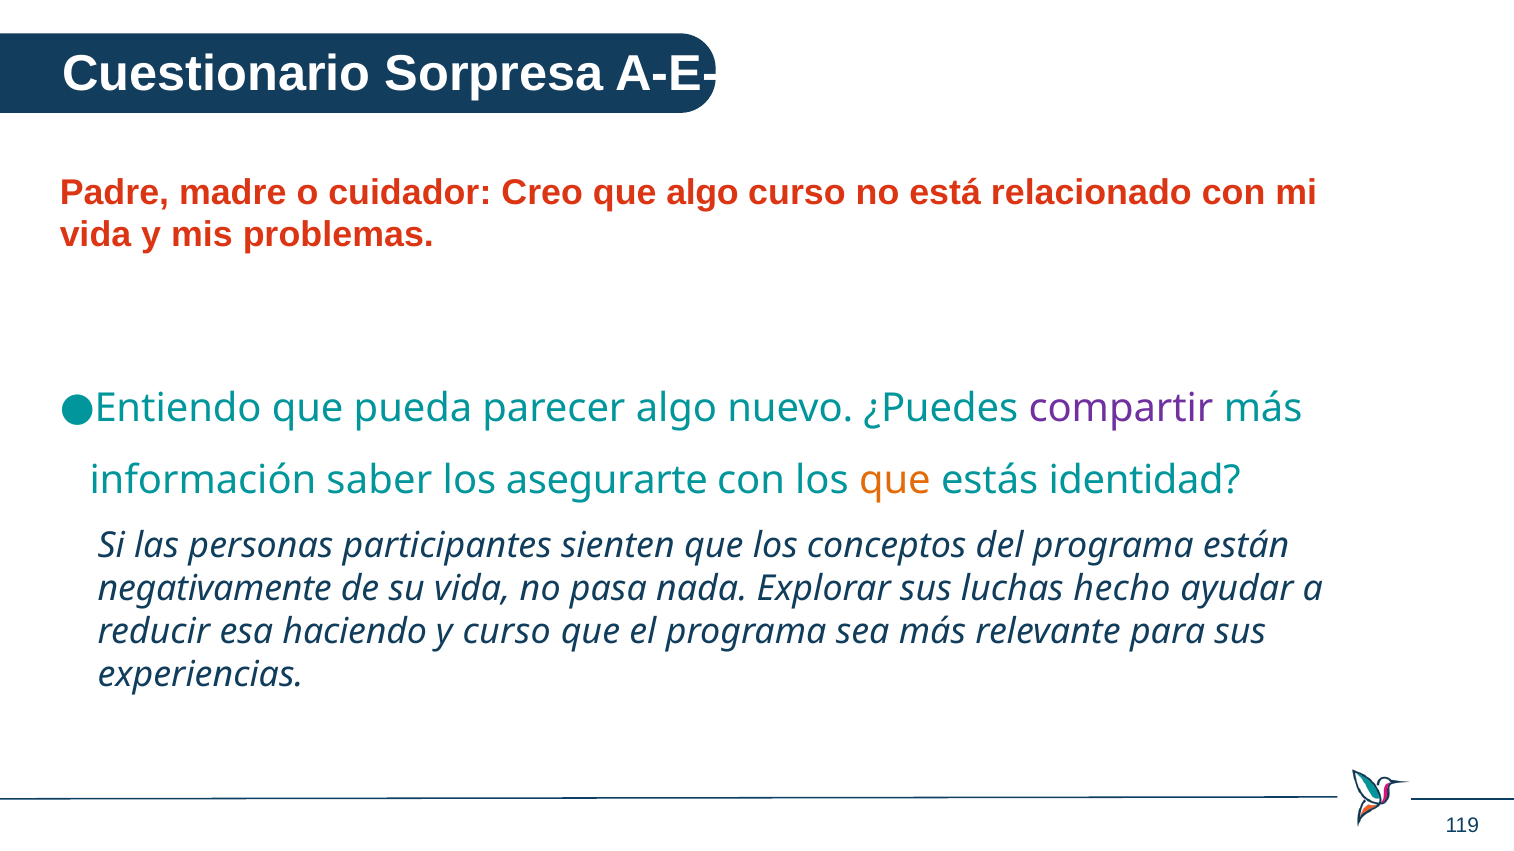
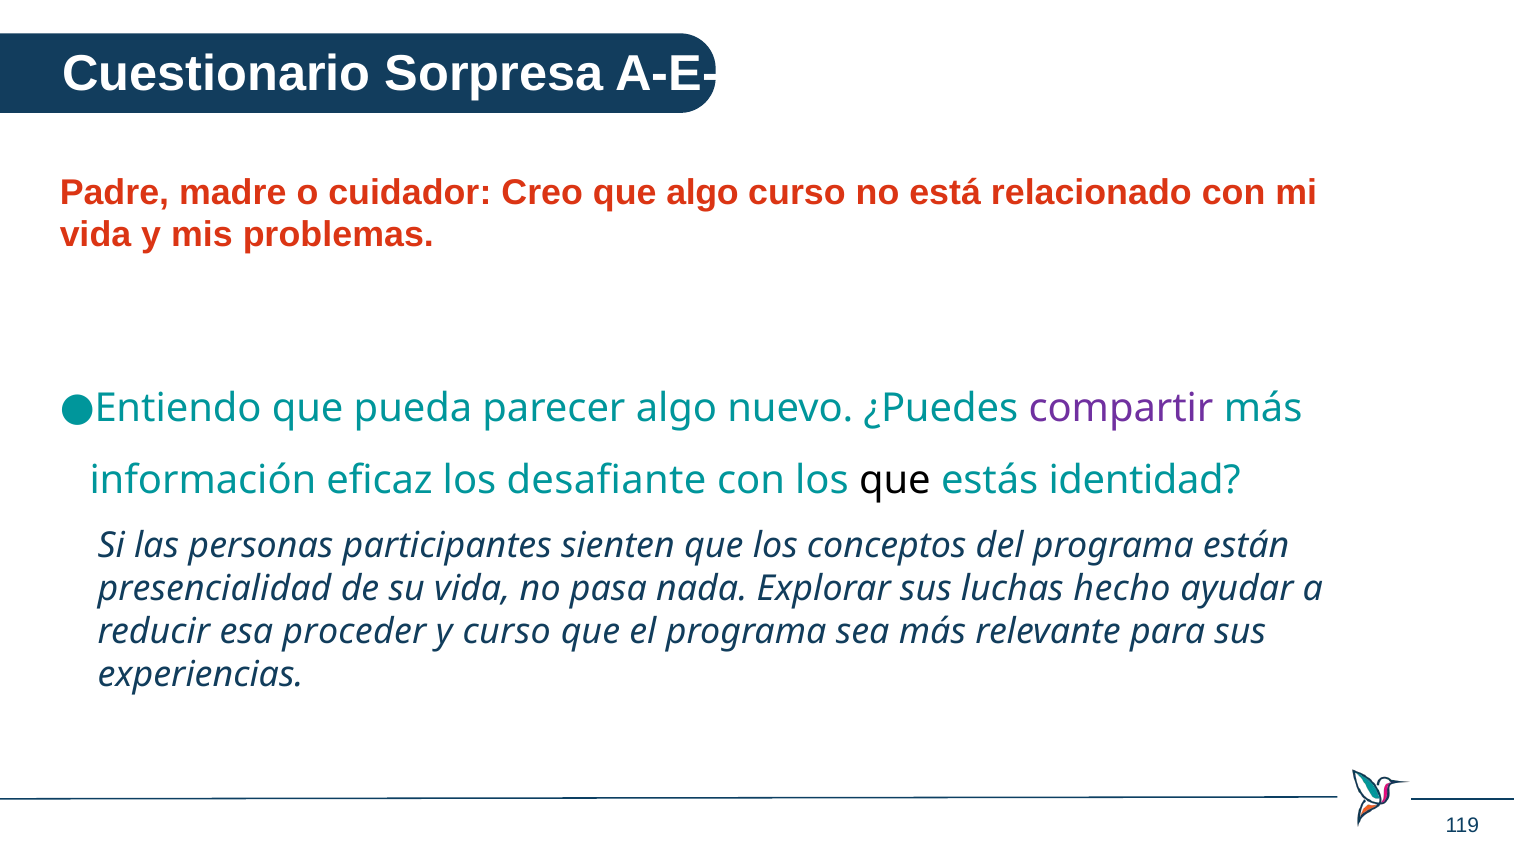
saber: saber -> eficaz
asegurarte: asegurarte -> desafiante
que at (895, 480) colour: orange -> black
negativamente: negativamente -> presencialidad
haciendo: haciendo -> proceder
